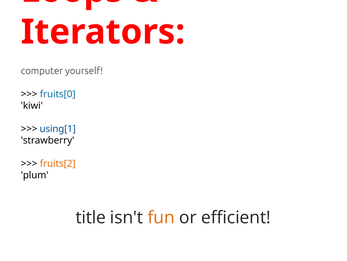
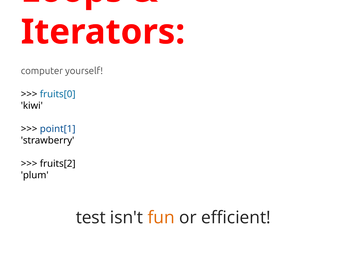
using[1: using[1 -> point[1
fruits[2 colour: orange -> black
title: title -> test
